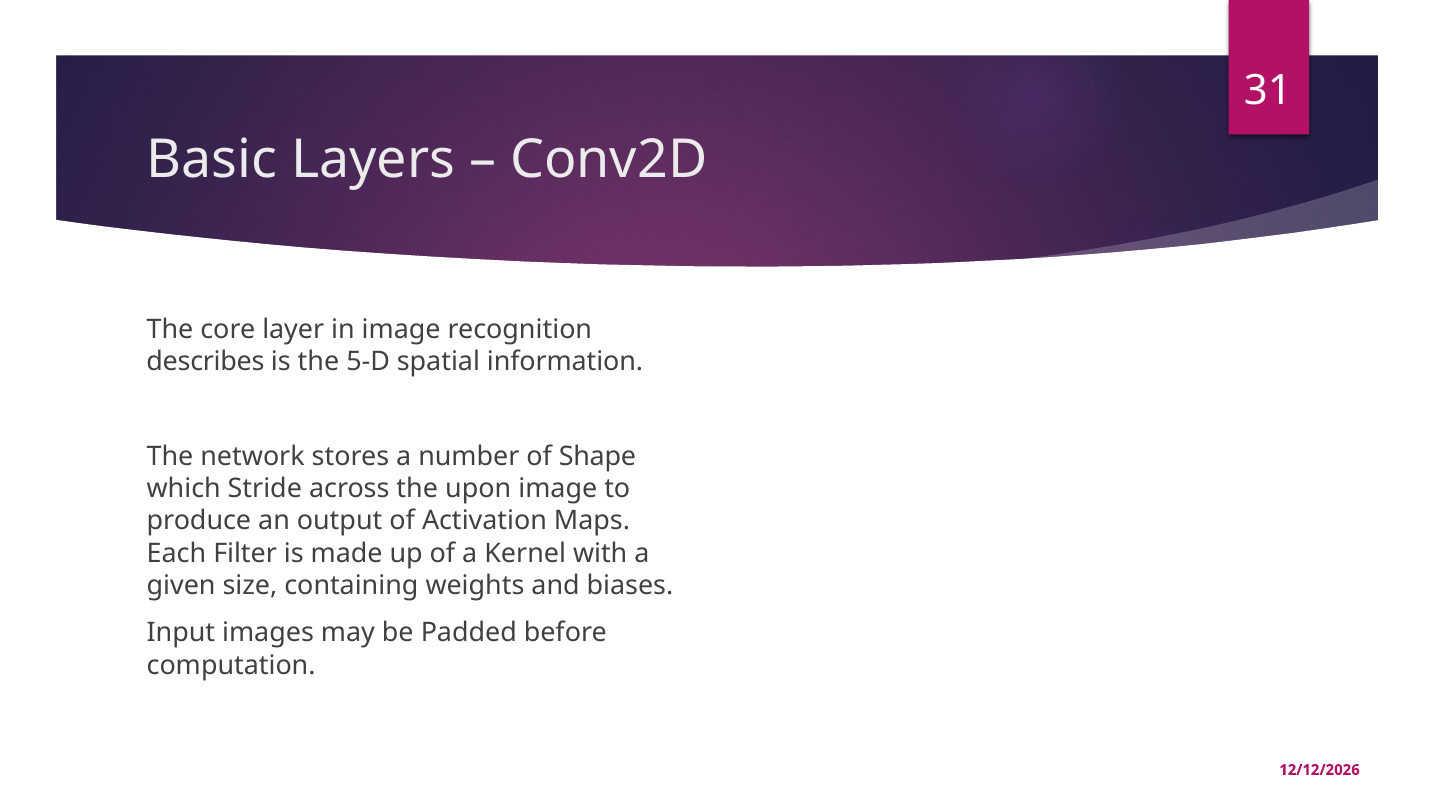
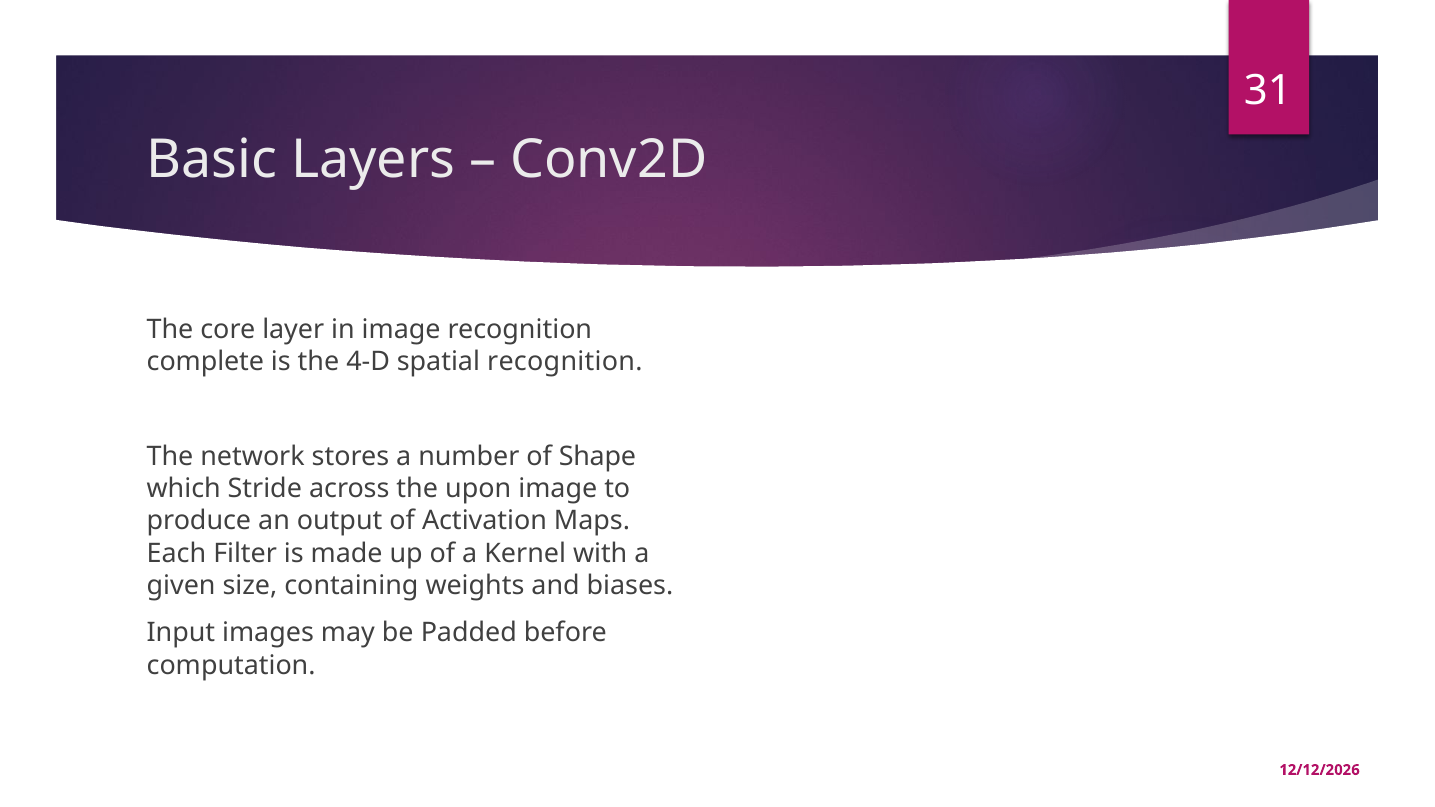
describes: describes -> complete
5-D: 5-D -> 4-D
spatial information: information -> recognition
